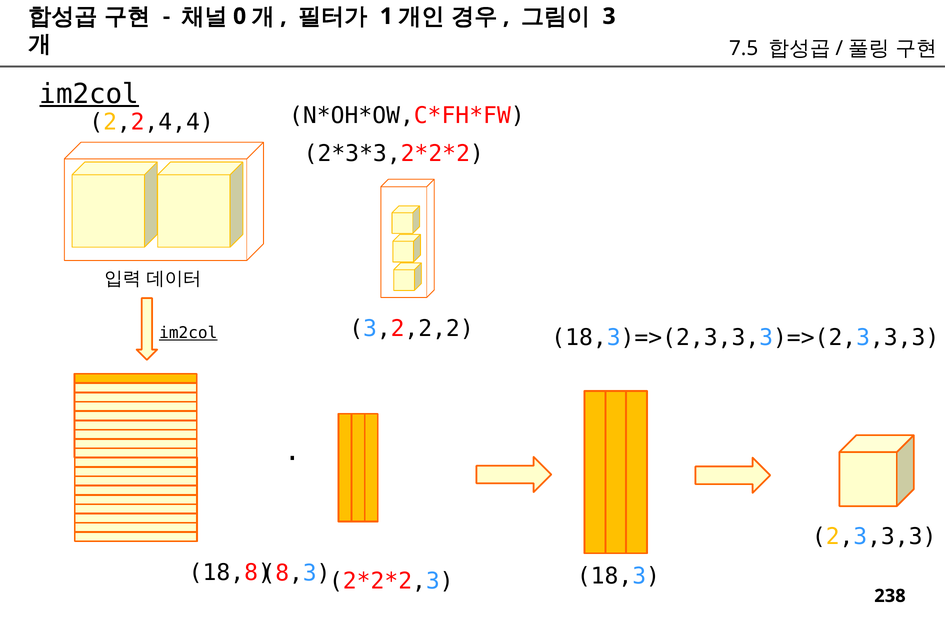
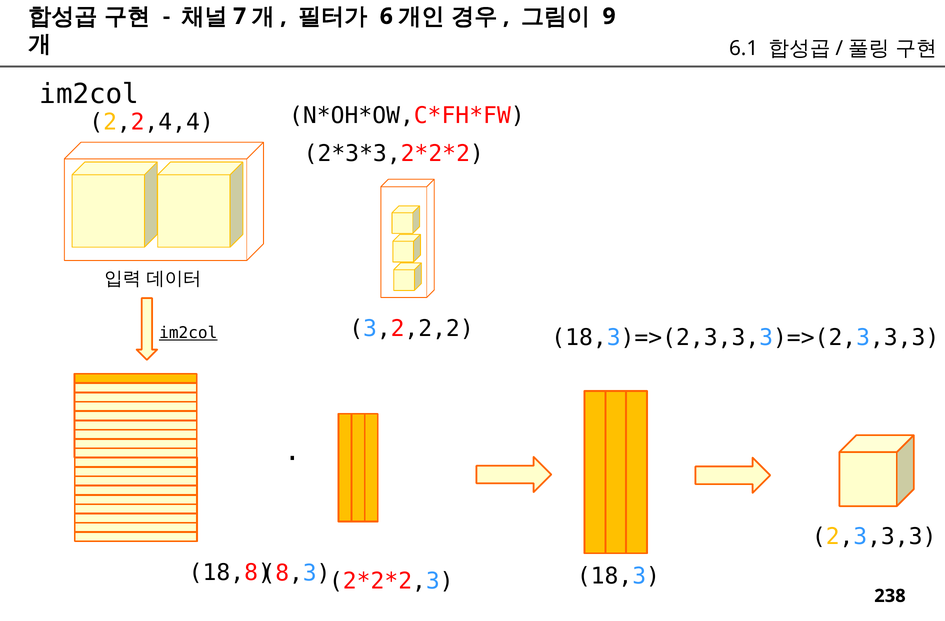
0: 0 -> 7
1: 1 -> 6
3: 3 -> 9
7.5: 7.5 -> 6.1
im2col at (89, 94) underline: present -> none
